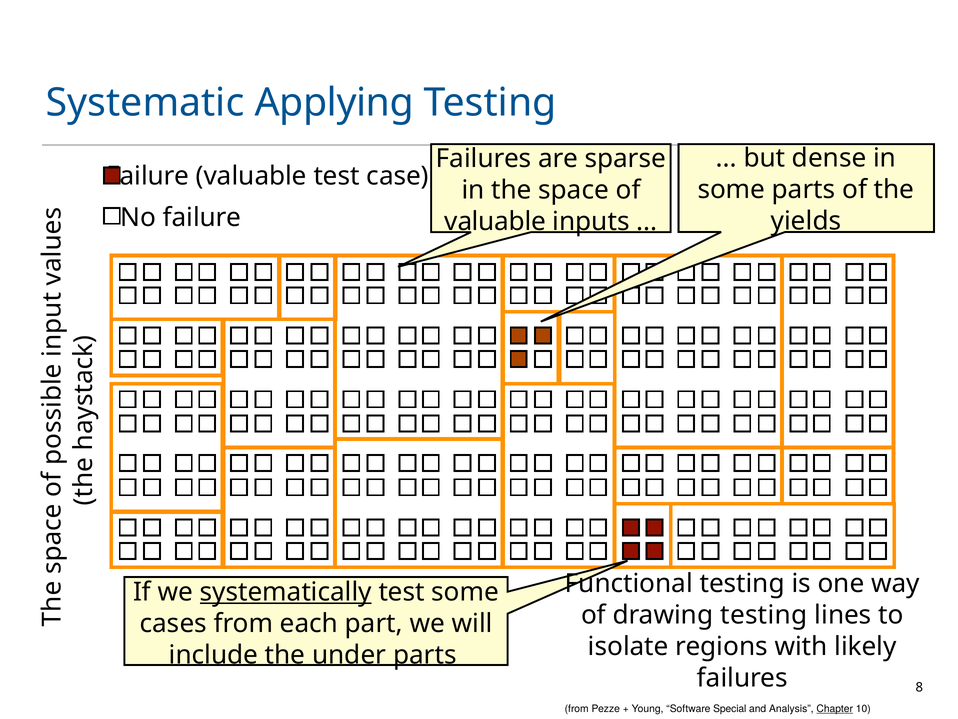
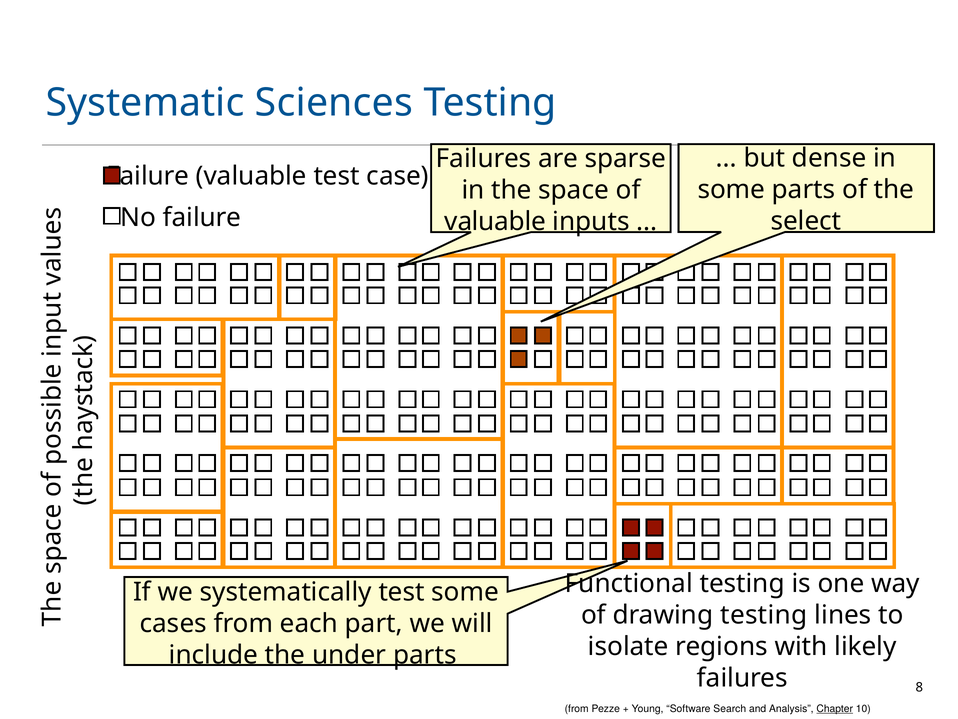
Applying: Applying -> Sciences
yields: yields -> select
systematically underline: present -> none
Special: Special -> Search
